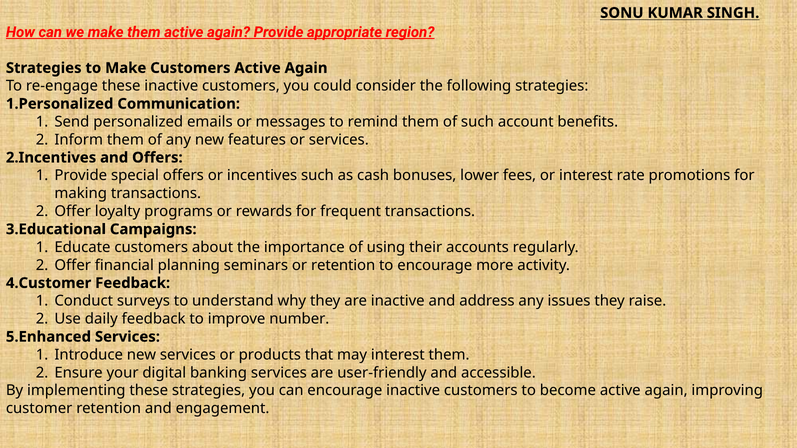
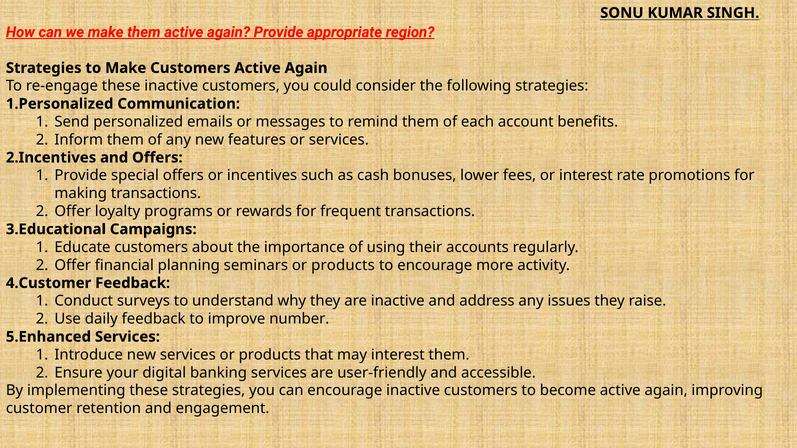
of such: such -> each
seminars or retention: retention -> products
